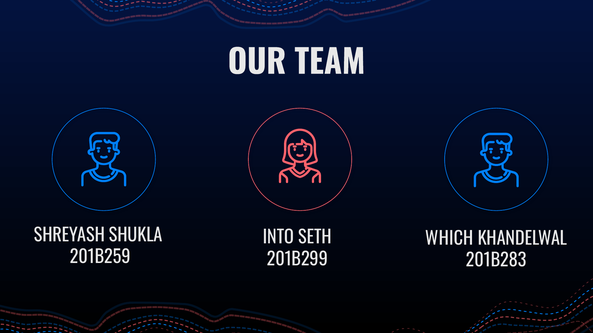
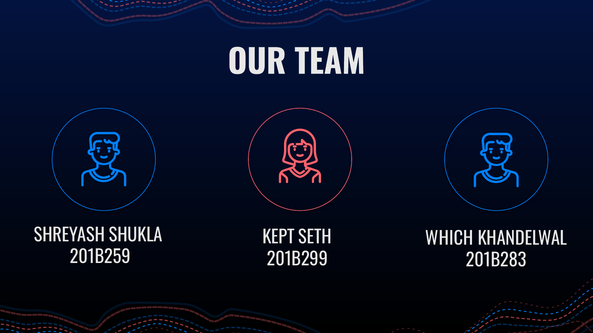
INTO: INTO -> KEPT
